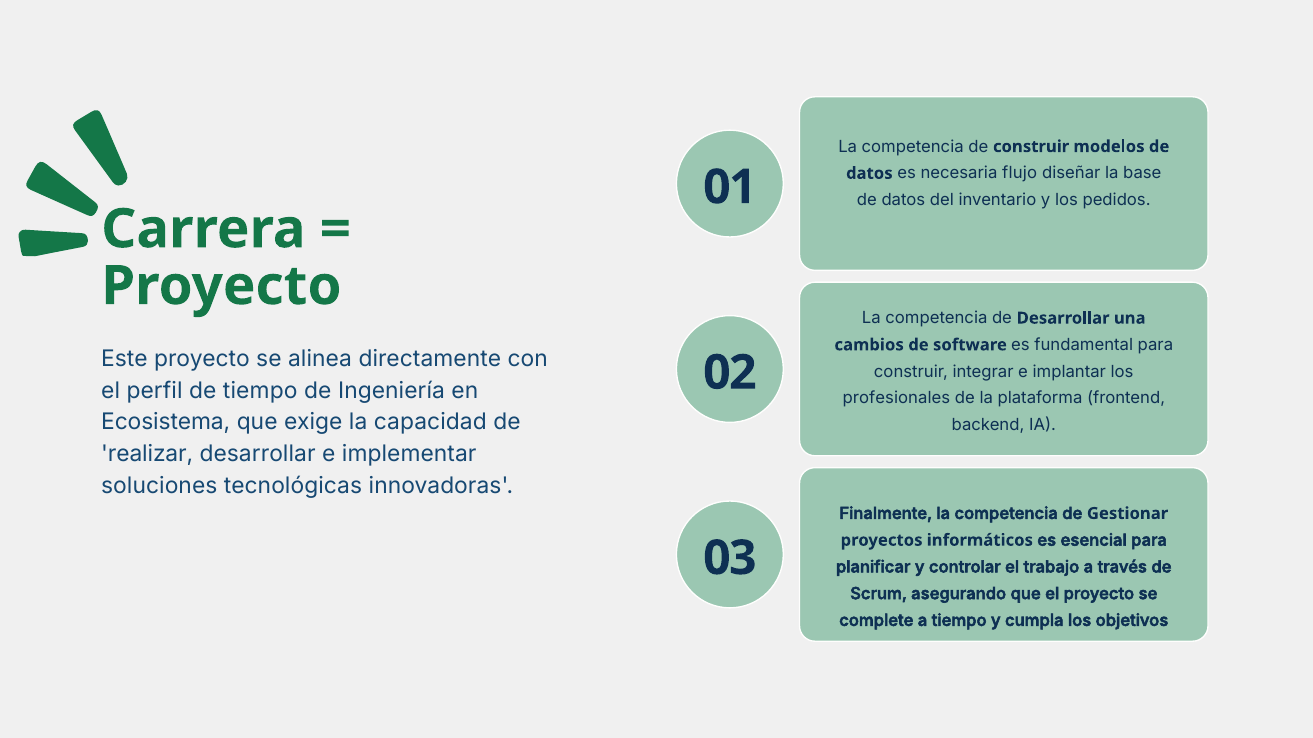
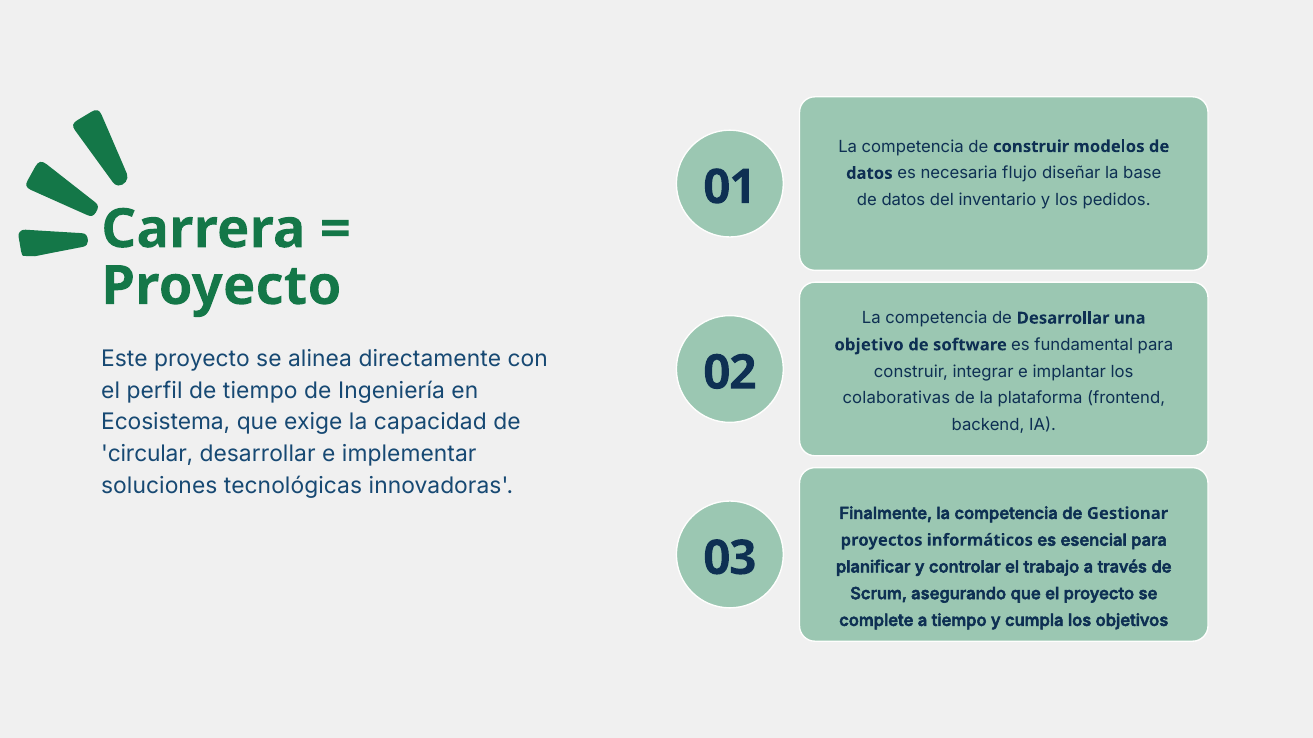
cambios: cambios -> objetivo
profesionales: profesionales -> colaborativas
realizar: realizar -> circular
